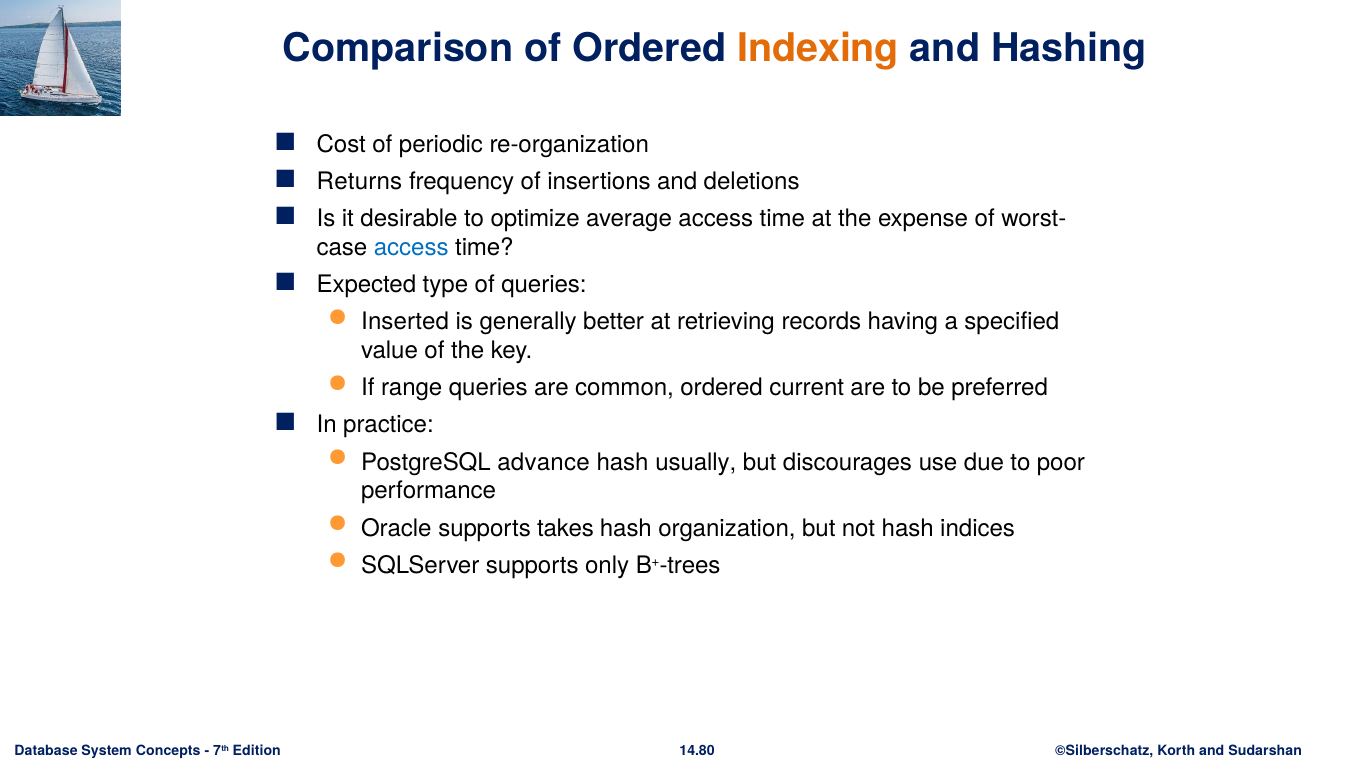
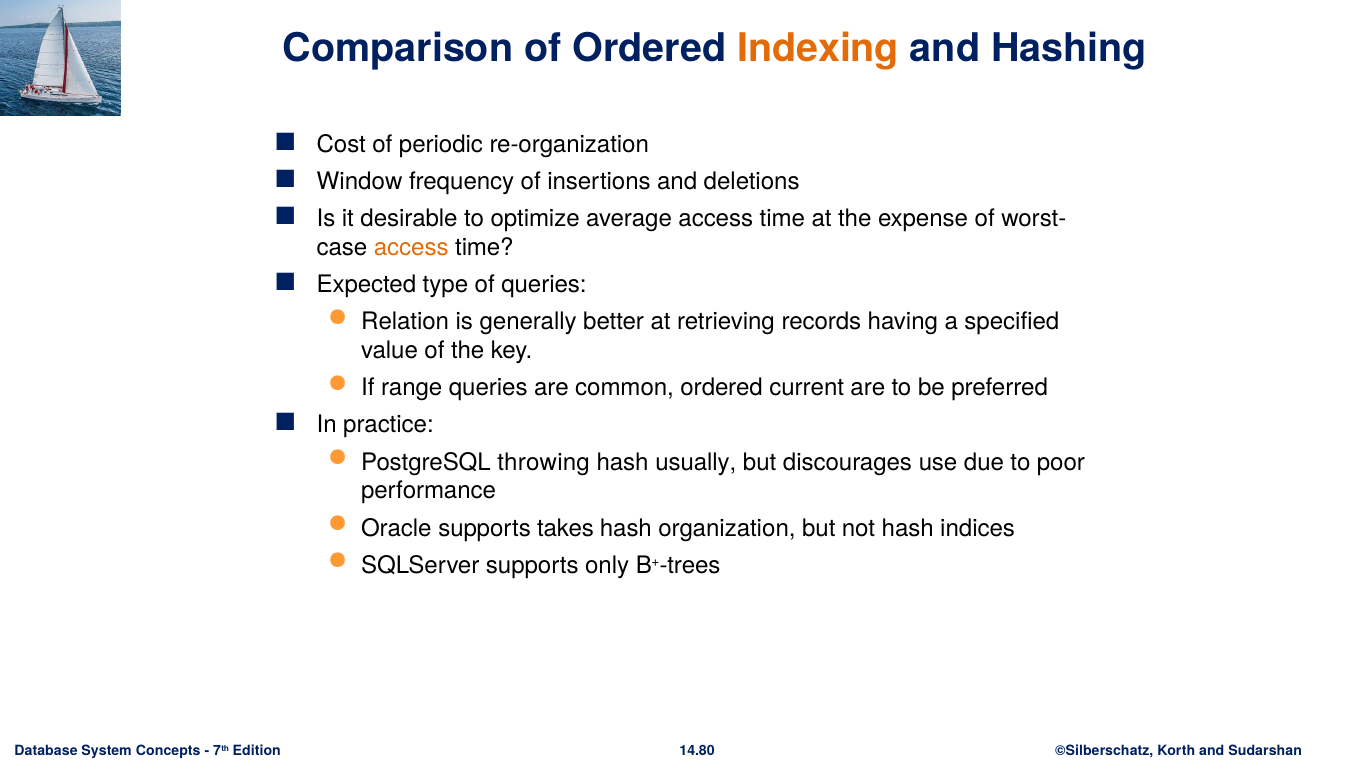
Returns: Returns -> Window
access at (411, 248) colour: blue -> orange
Inserted: Inserted -> Relation
advance: advance -> throwing
